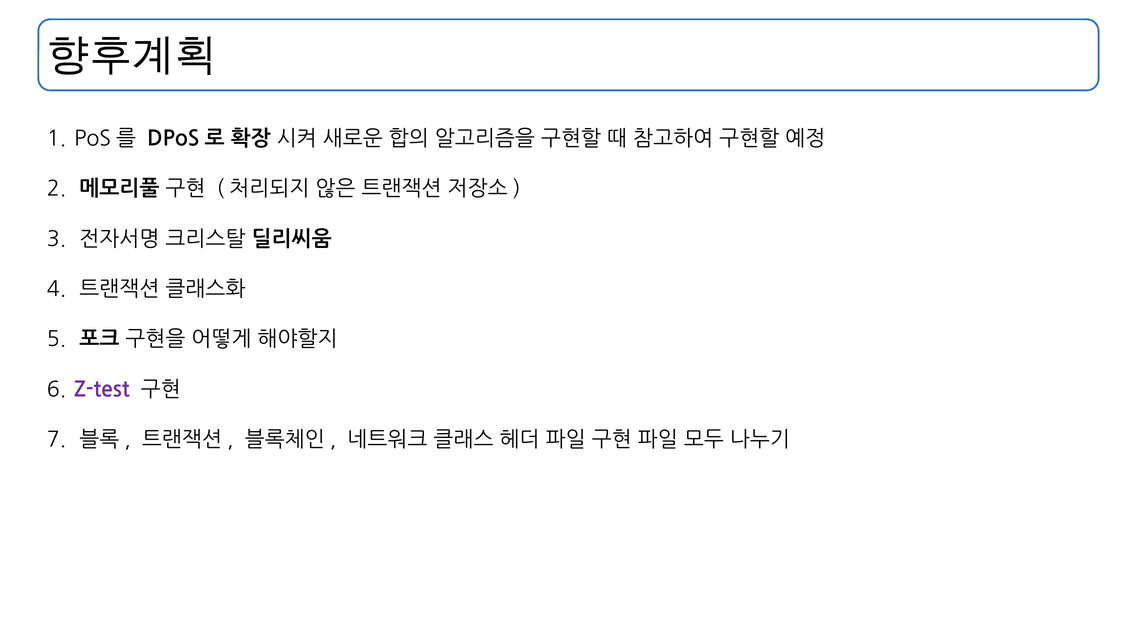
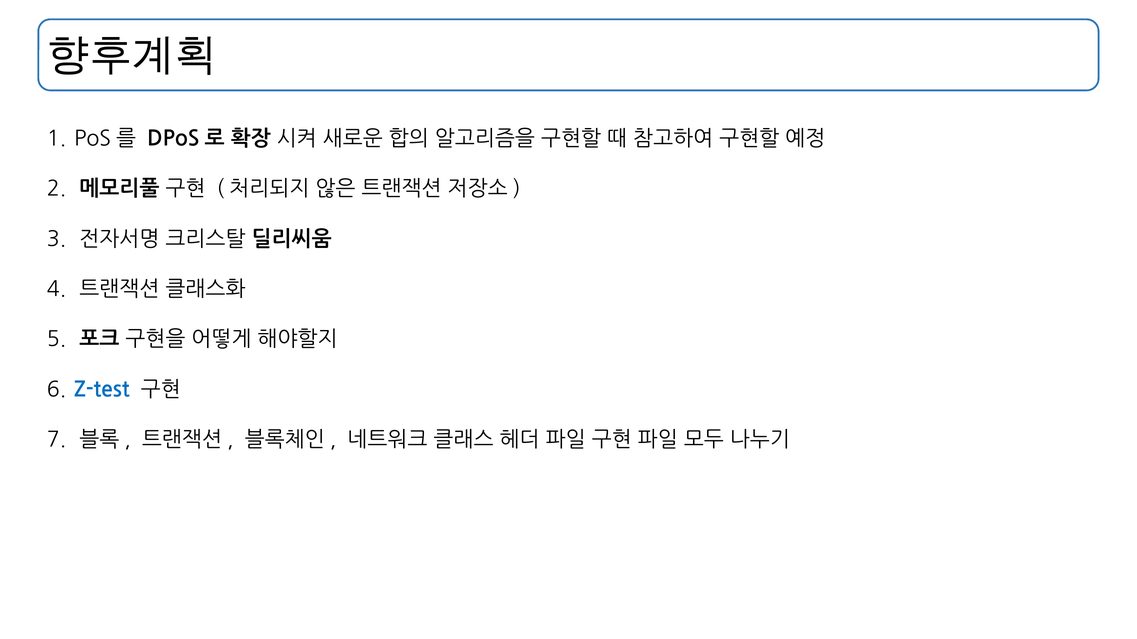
Z-test colour: purple -> blue
